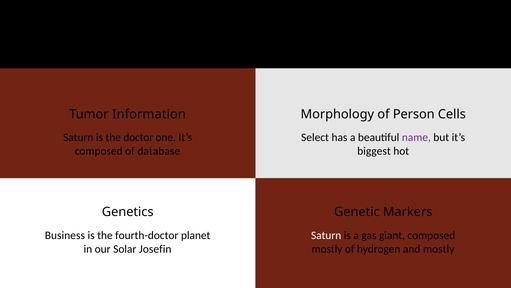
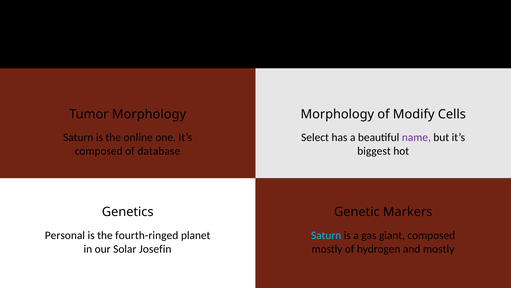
Tumor Information: Information -> Morphology
Person: Person -> Modify
doctor: doctor -> online
Business: Business -> Personal
fourth-doctor: fourth-doctor -> fourth-ringed
Saturn at (326, 235) colour: white -> light blue
